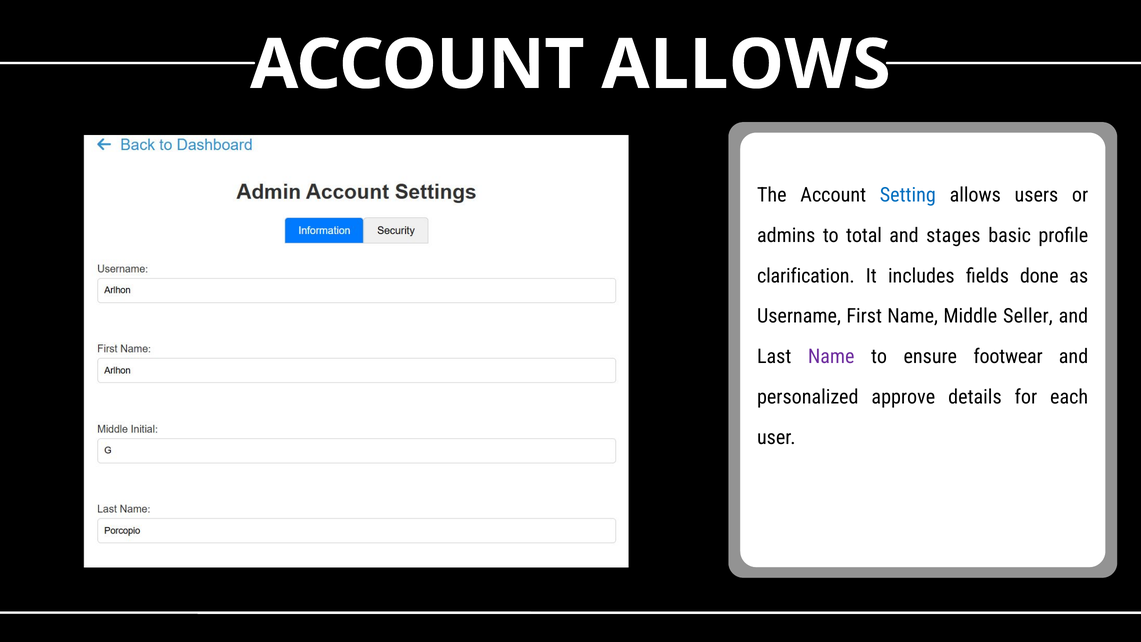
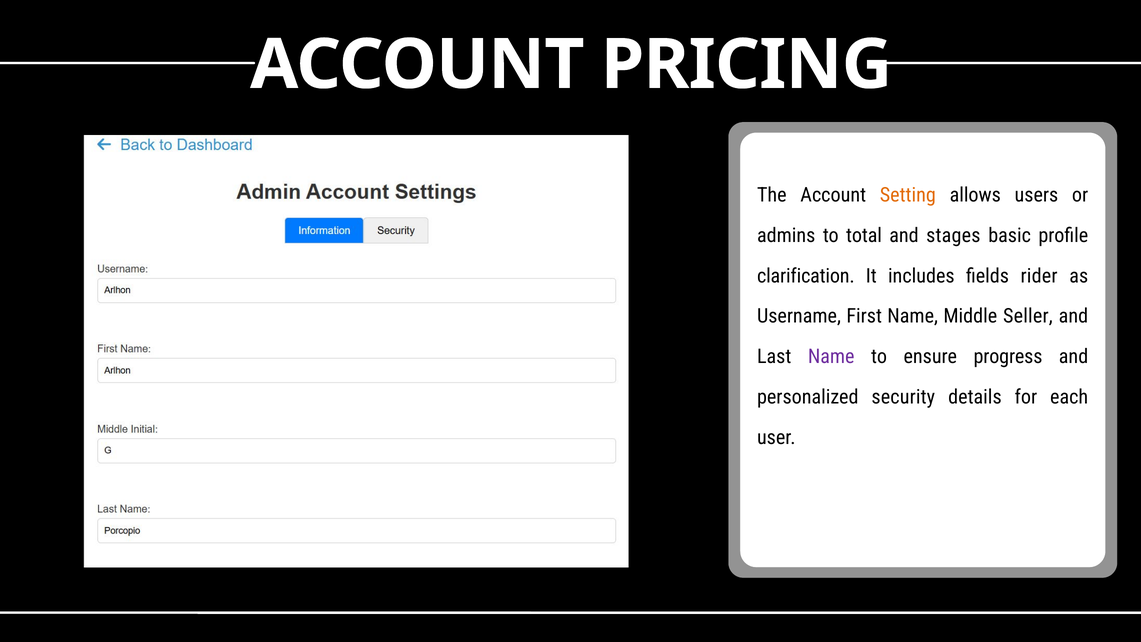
ACCOUNT ALLOWS: ALLOWS -> PRICING
Setting colour: blue -> orange
done: done -> rider
footwear: footwear -> progress
approve: approve -> security
